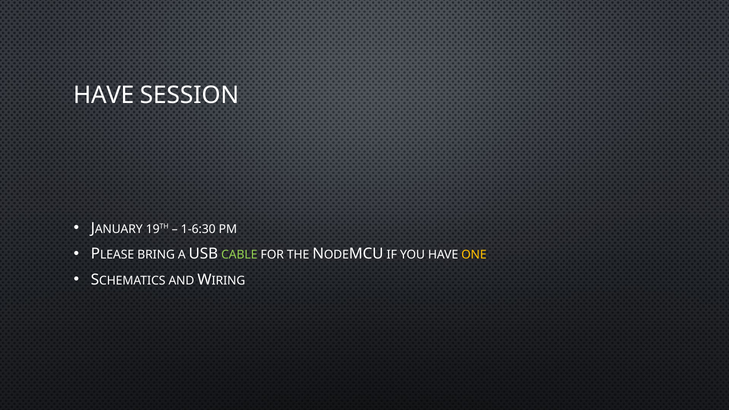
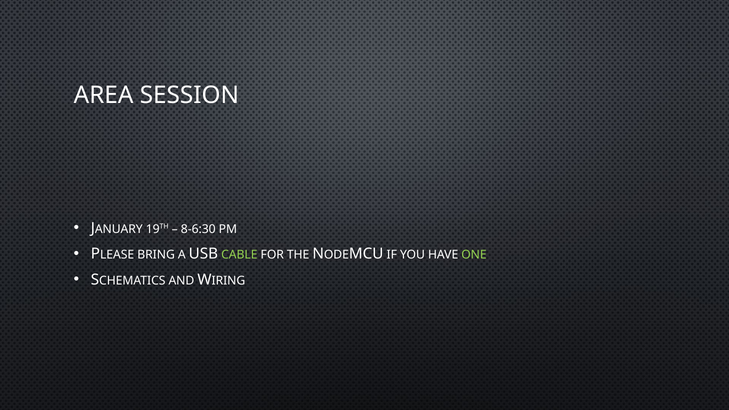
HAVE at (104, 95): HAVE -> AREA
1-6:30: 1-6:30 -> 8-6:30
ONE colour: yellow -> light green
